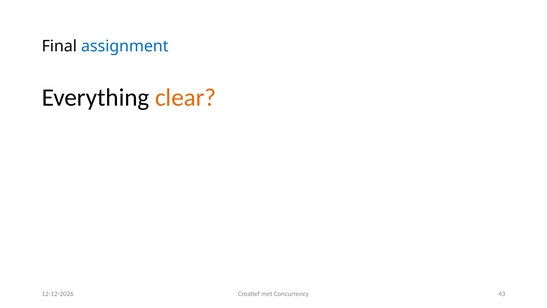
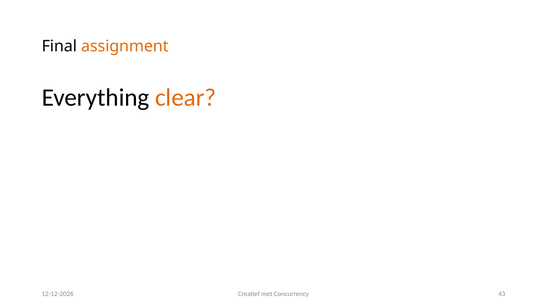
assignment colour: blue -> orange
